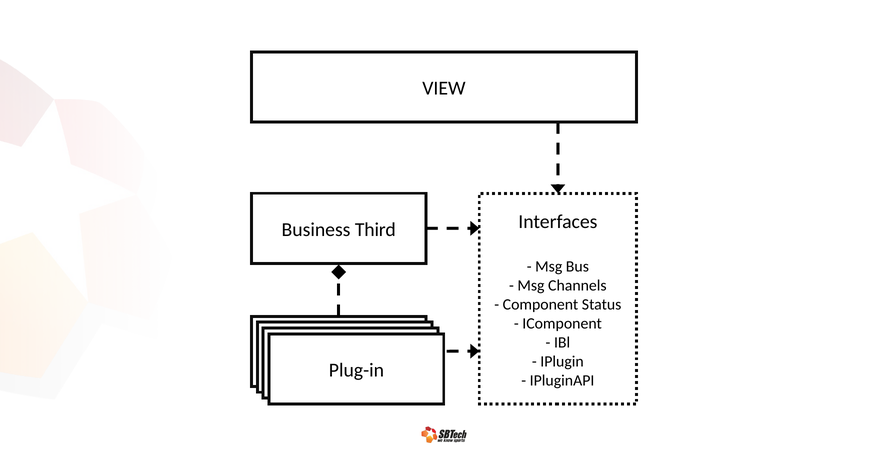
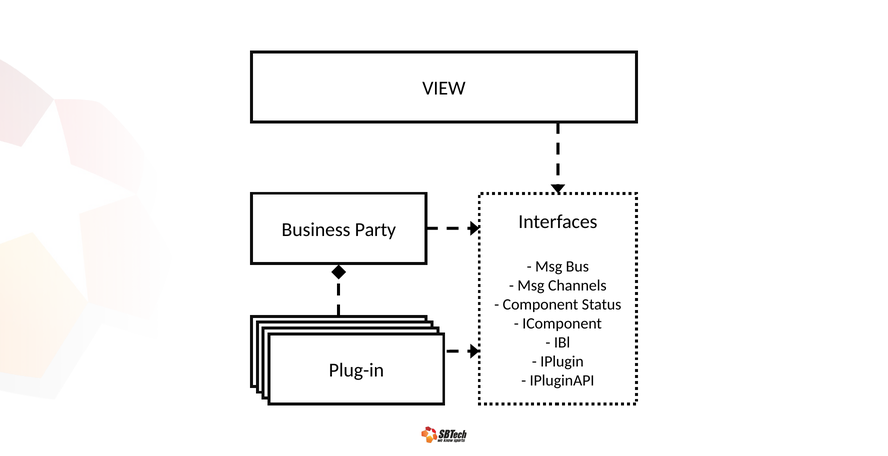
Third: Third -> Party
